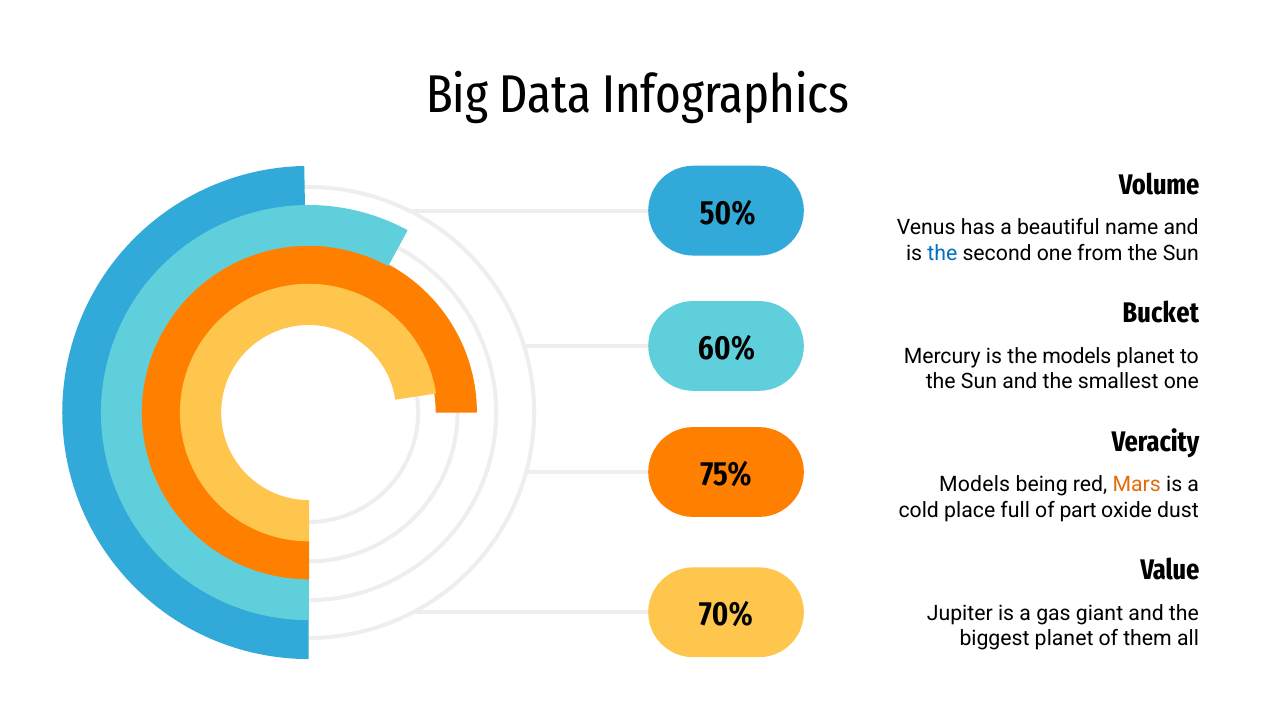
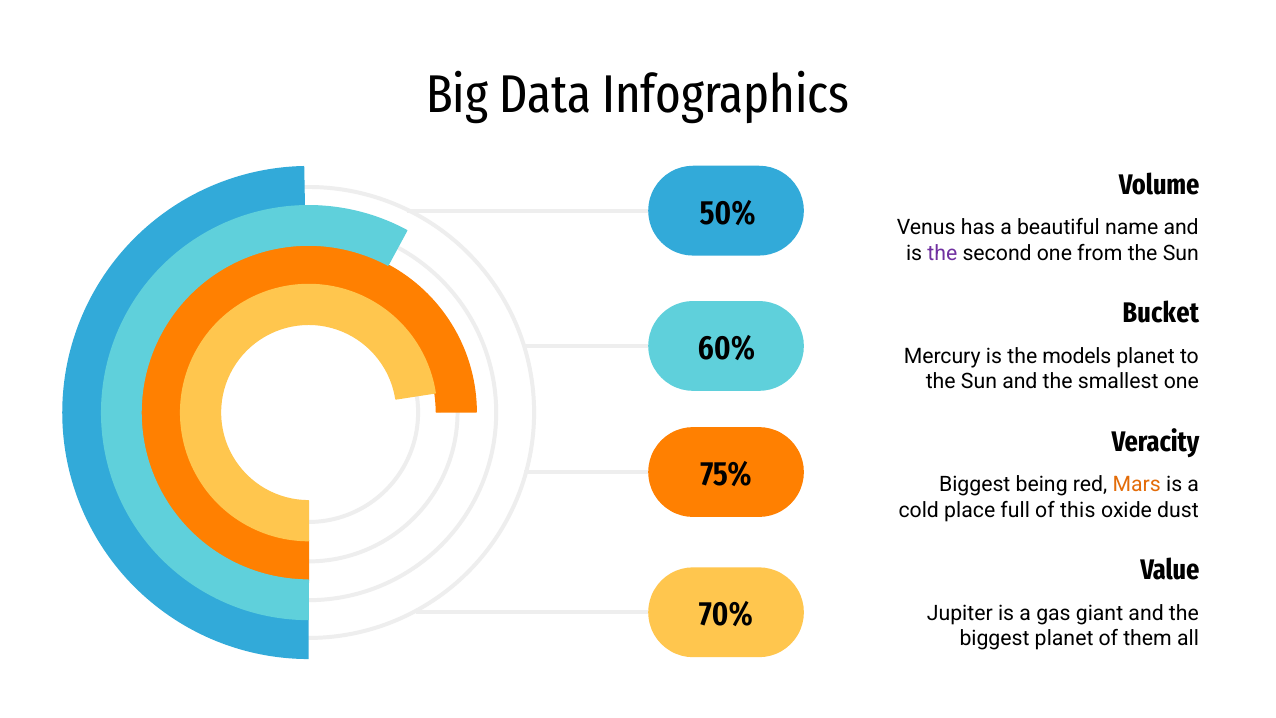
the at (942, 253) colour: blue -> purple
Models at (975, 484): Models -> Biggest
part: part -> this
